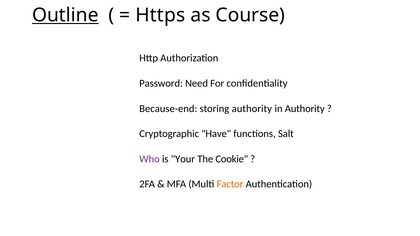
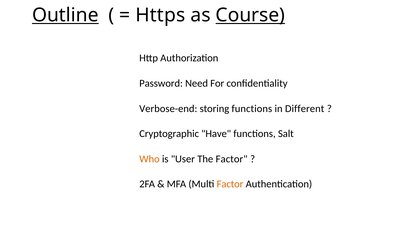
Course underline: none -> present
Because-end: Because-end -> Verbose-end
storing authority: authority -> functions
in Authority: Authority -> Different
Who colour: purple -> orange
Your: Your -> User
The Cookie: Cookie -> Factor
